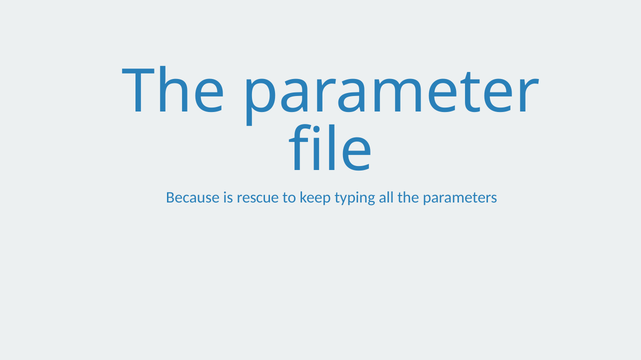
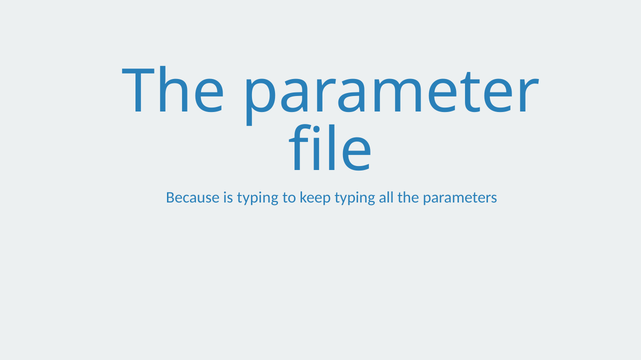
is rescue: rescue -> typing
